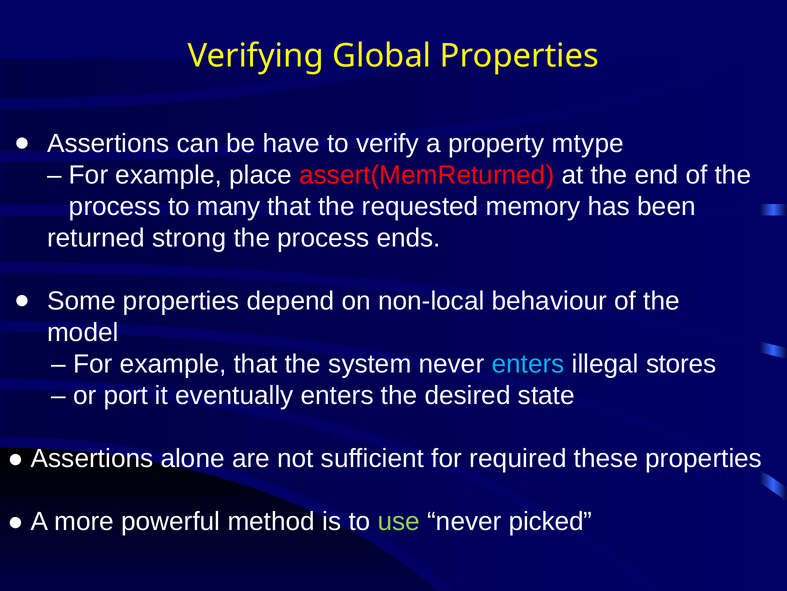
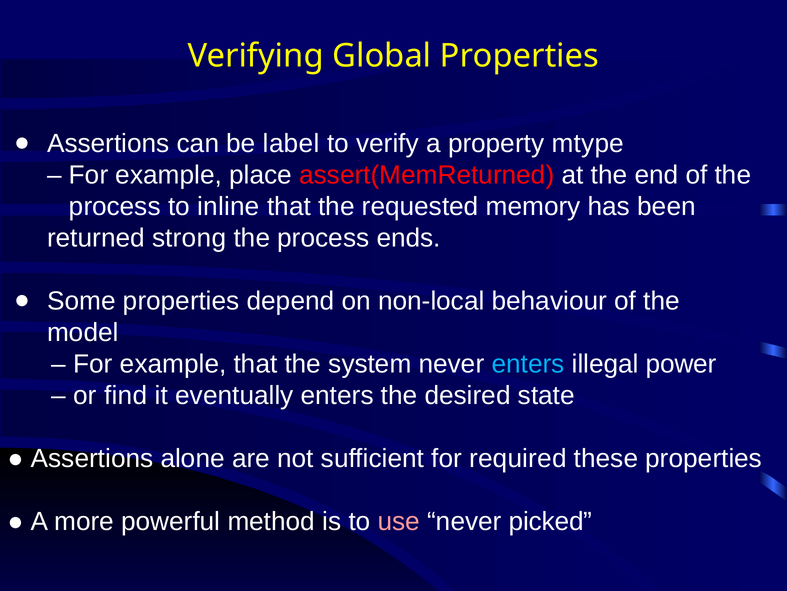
have: have -> label
many: many -> inline
stores: stores -> power
port: port -> find
use colour: light green -> pink
